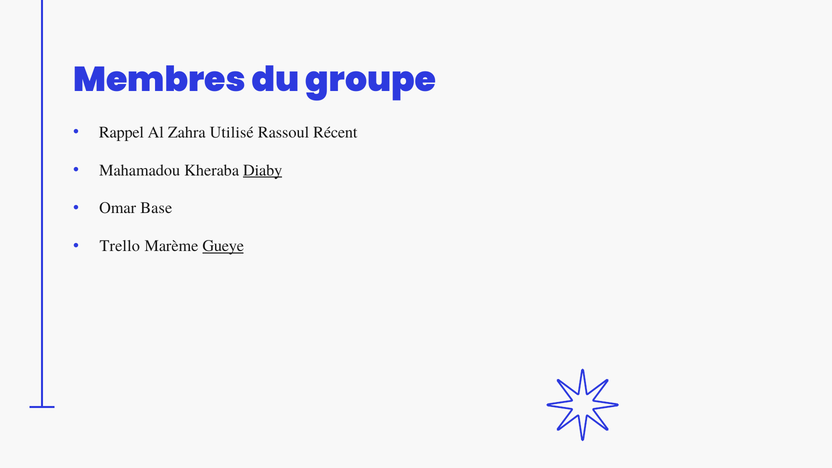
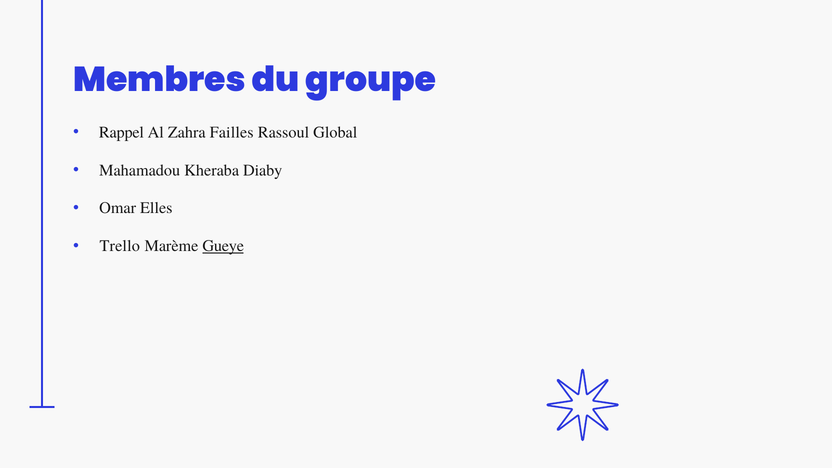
Utilisé: Utilisé -> Failles
Récent: Récent -> Global
Diaby underline: present -> none
Base: Base -> Elles
